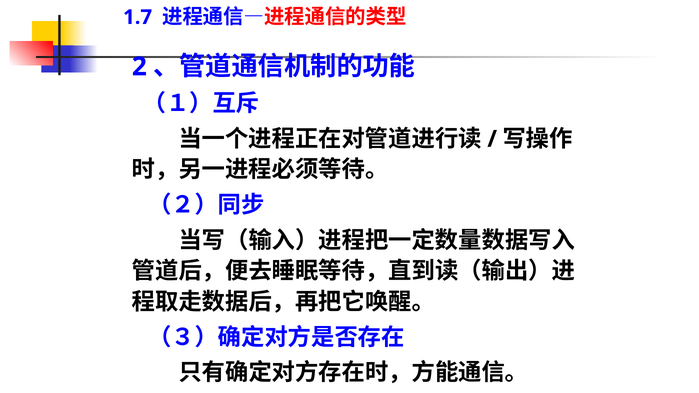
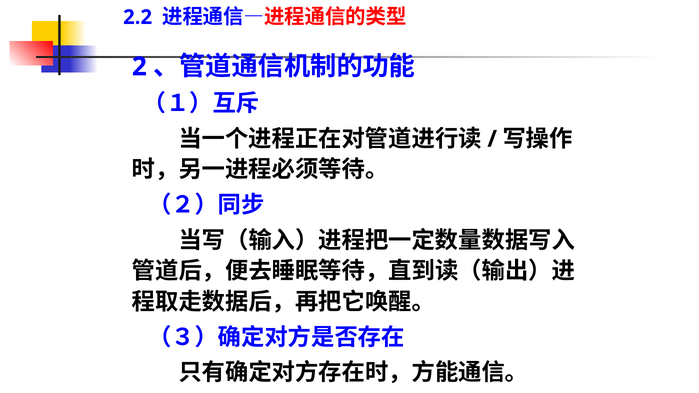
1.7: 1.7 -> 2.2
